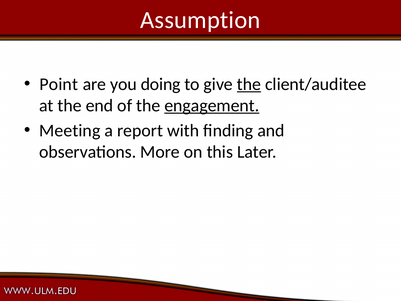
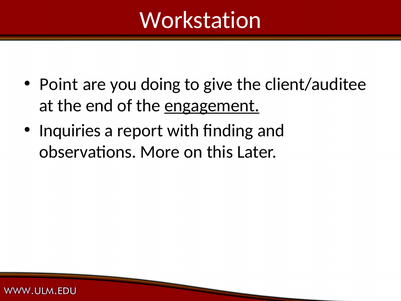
Assumption: Assumption -> Workstation
the at (249, 84) underline: present -> none
Meeting: Meeting -> Inquiries
